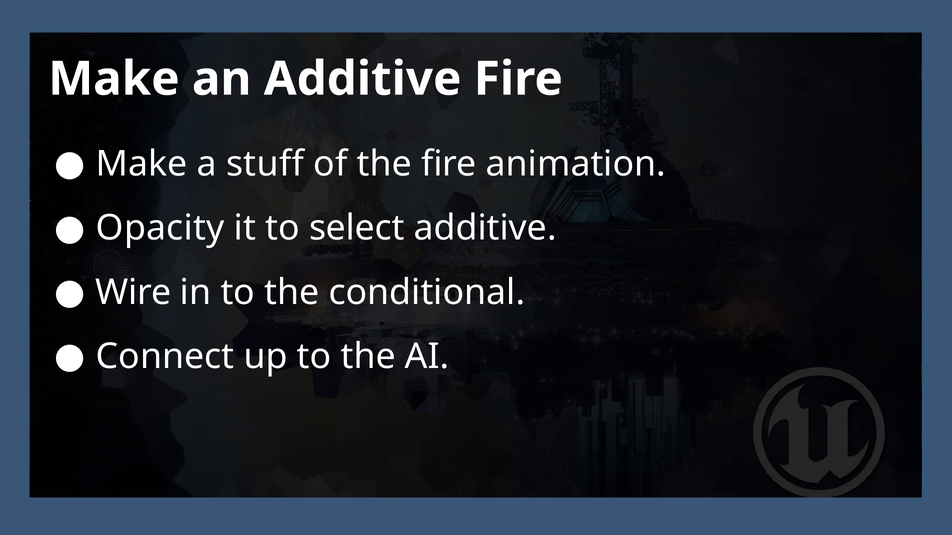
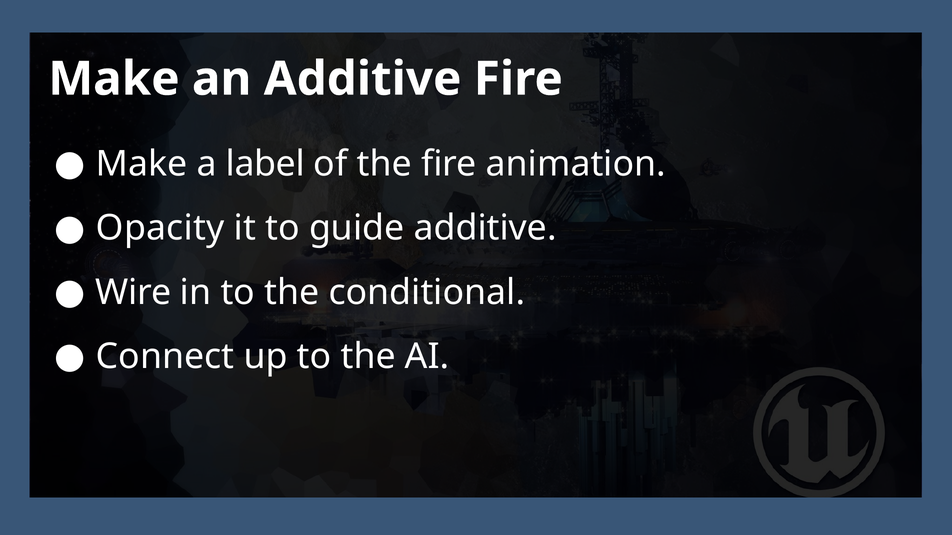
stuff: stuff -> label
select: select -> guide
